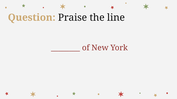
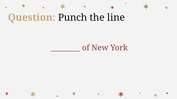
Praise: Praise -> Punch
